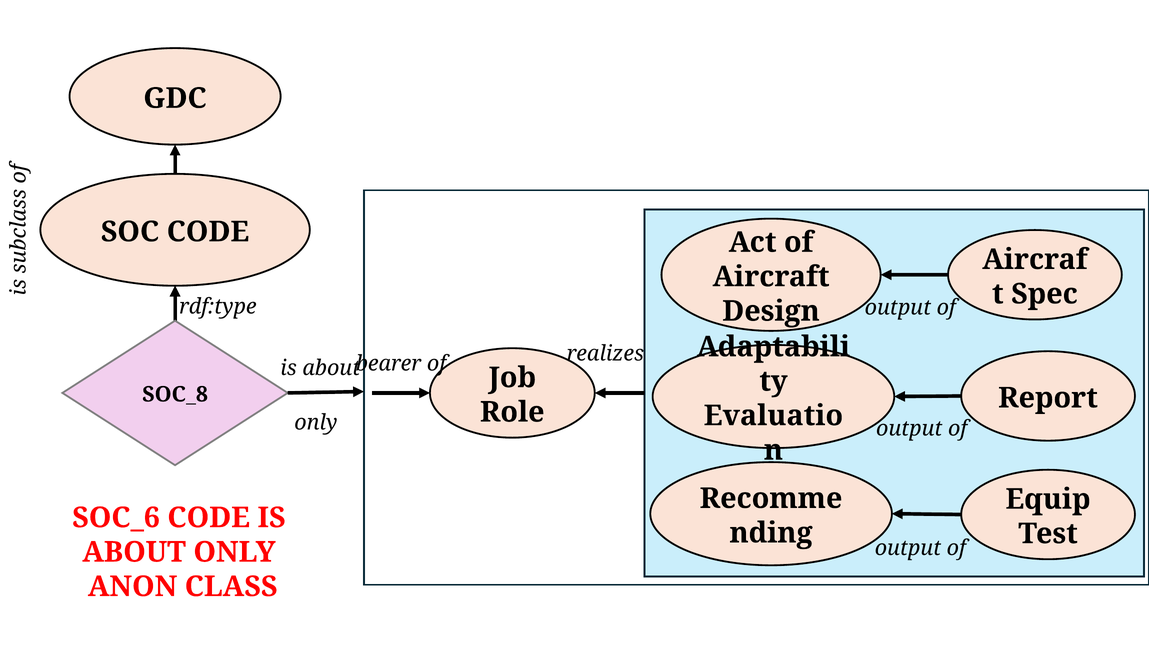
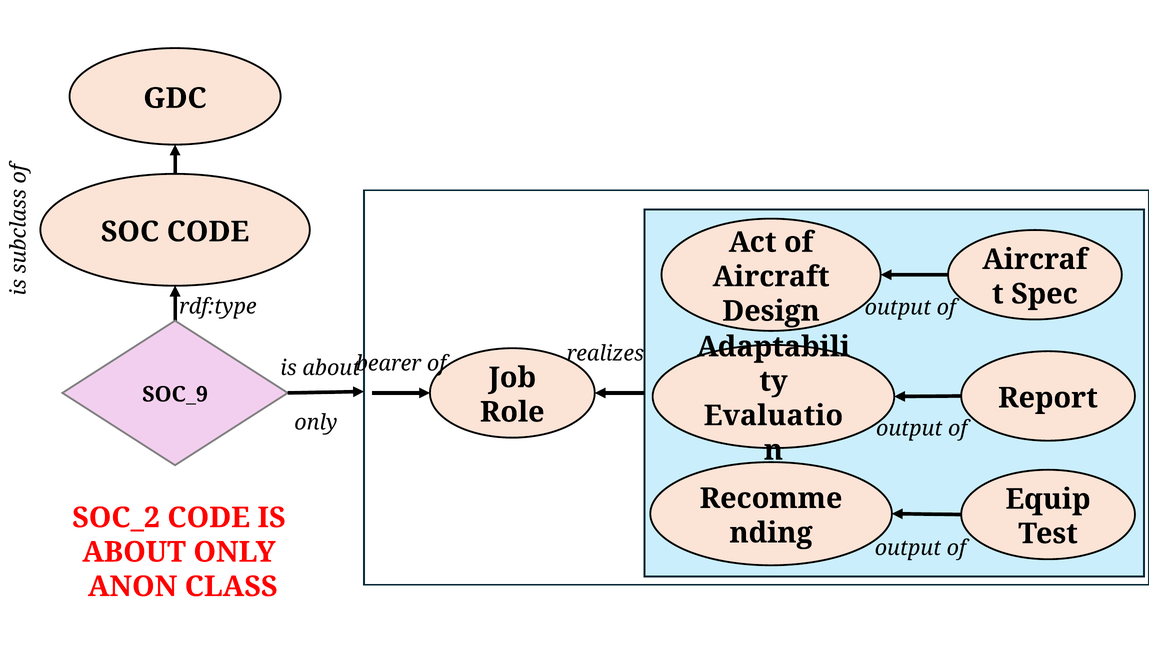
SOC_8: SOC_8 -> SOC_9
SOC_6: SOC_6 -> SOC_2
